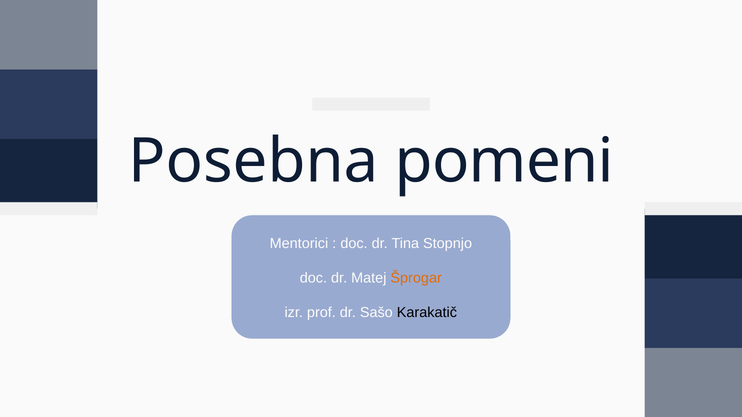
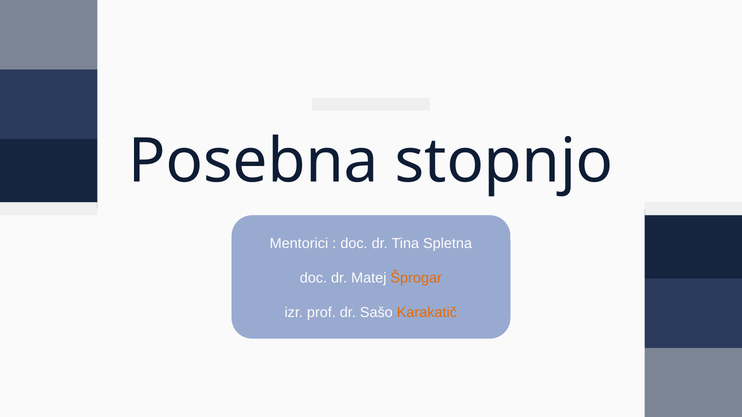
pomeni: pomeni -> stopnjo
Stopnjo: Stopnjo -> Spletna
Karakatič colour: black -> orange
